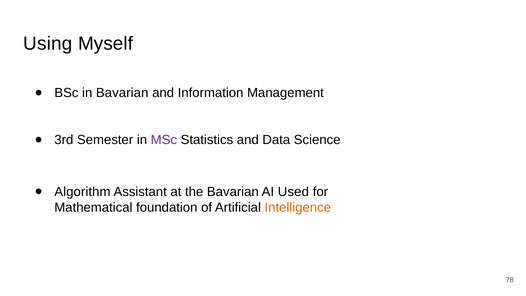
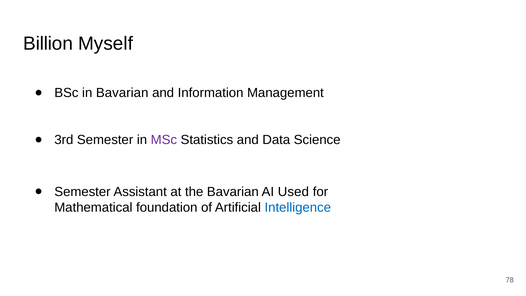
Using: Using -> Billion
Algorithm at (82, 192): Algorithm -> Semester
Intelligence colour: orange -> blue
